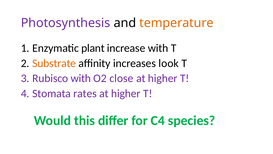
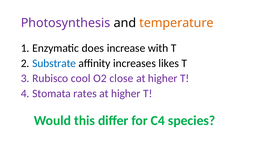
plant: plant -> does
Substrate colour: orange -> blue
look: look -> likes
Rubisco with: with -> cool
